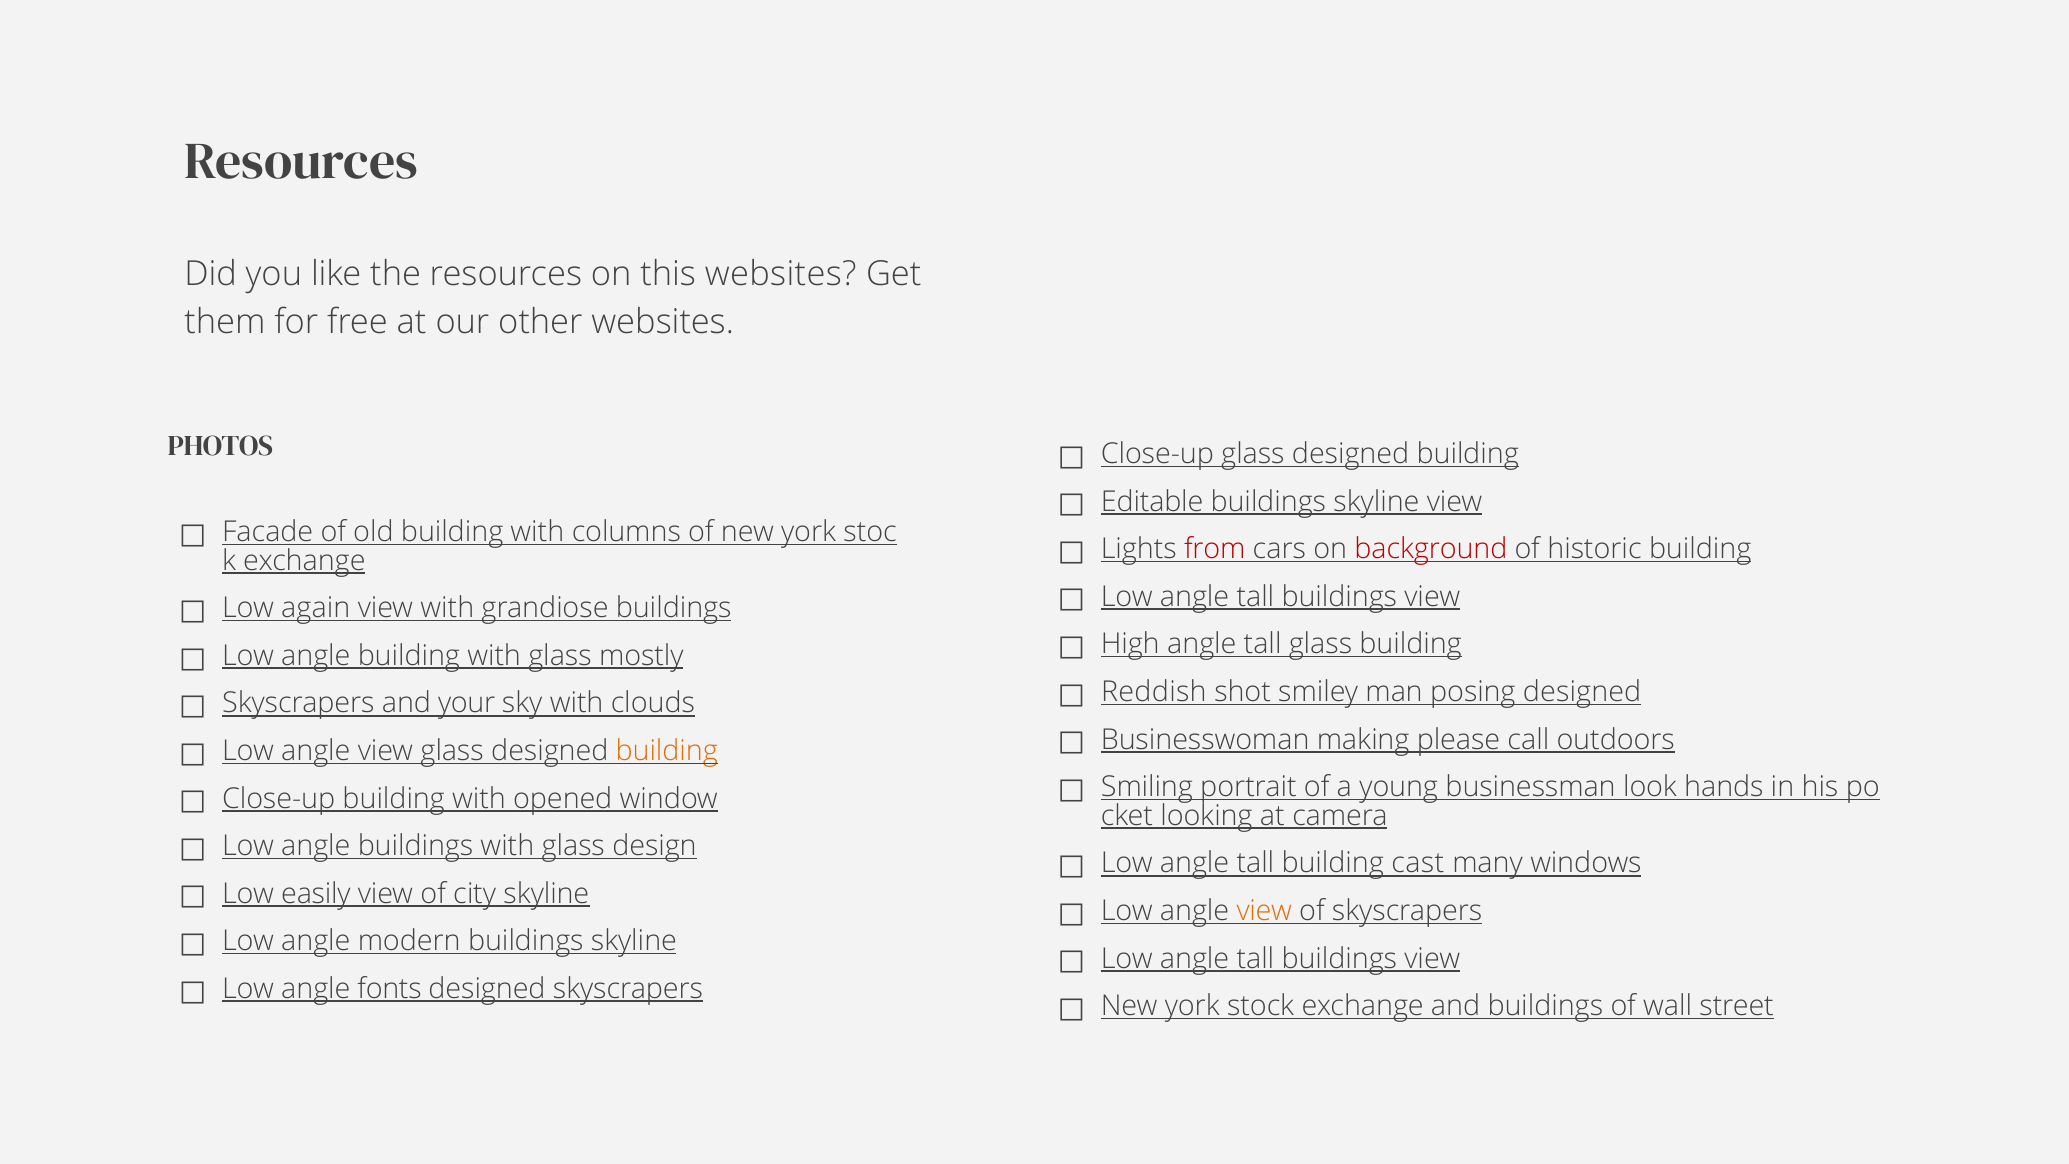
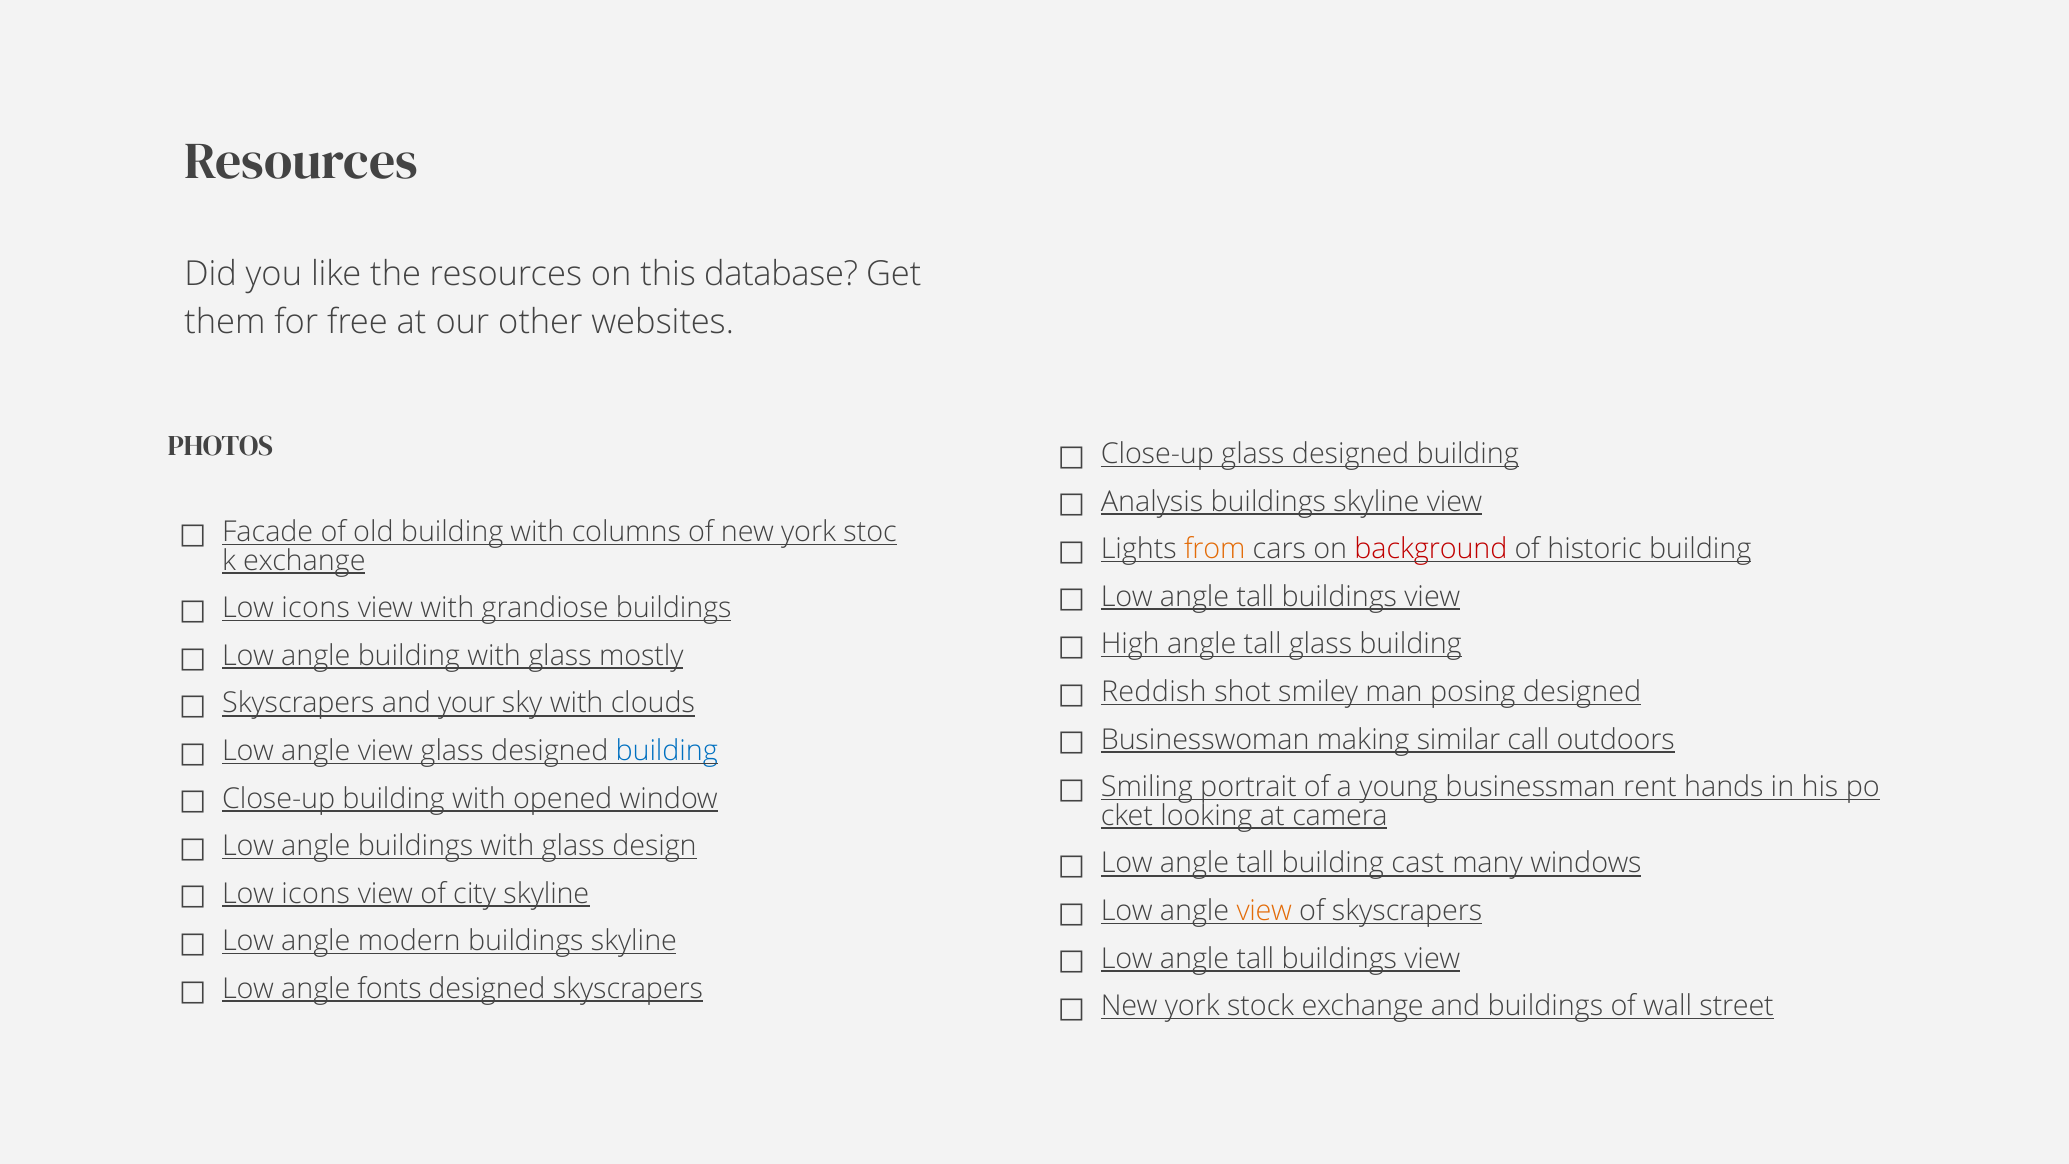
this websites: websites -> database
Editable: Editable -> Analysis
from colour: red -> orange
again at (316, 608): again -> icons
please: please -> similar
building at (667, 751) colour: orange -> blue
look: look -> rent
easily at (316, 894): easily -> icons
